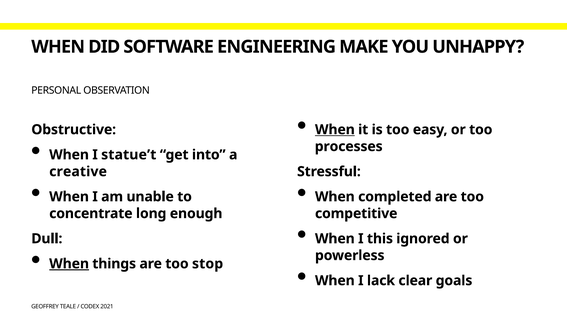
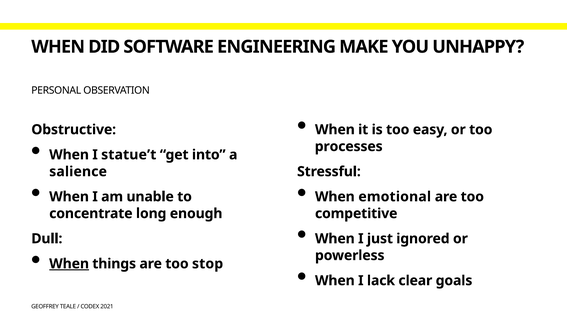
When at (335, 130) underline: present -> none
creative: creative -> salience
completed: completed -> emotional
this: this -> just
